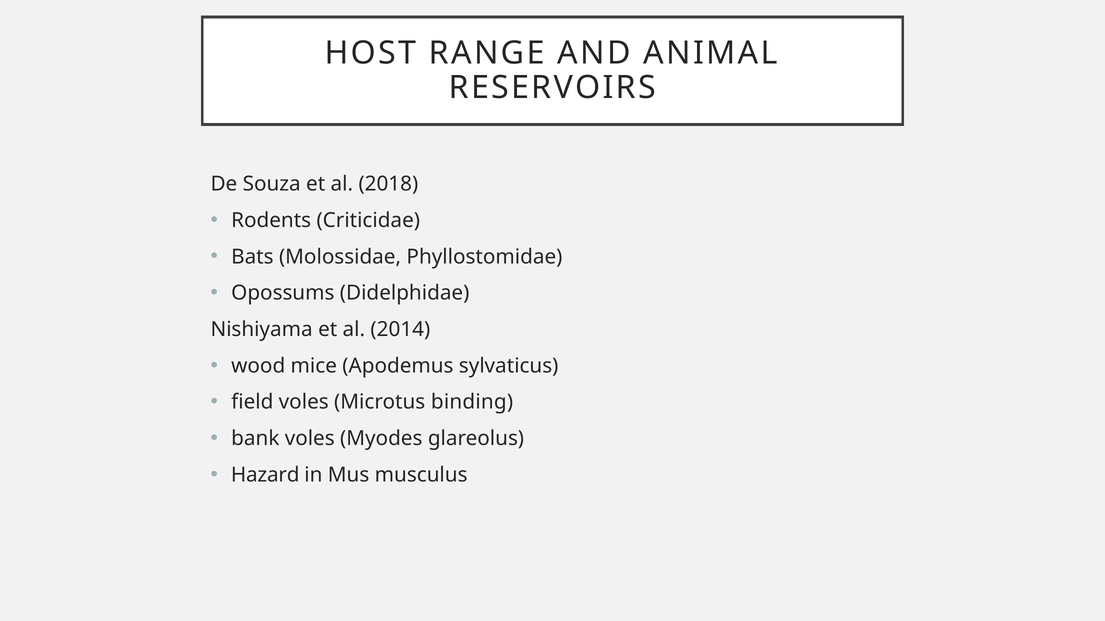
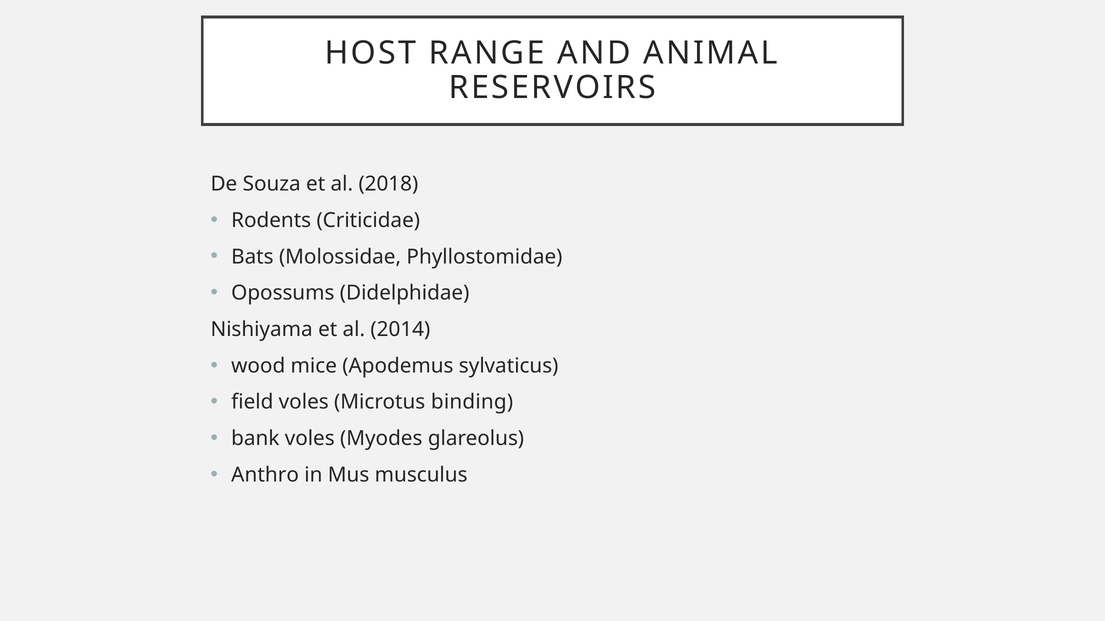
Hazard: Hazard -> Anthro
